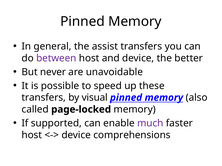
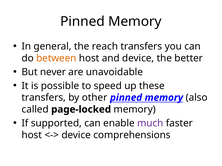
assist: assist -> reach
between colour: purple -> orange
visual: visual -> other
